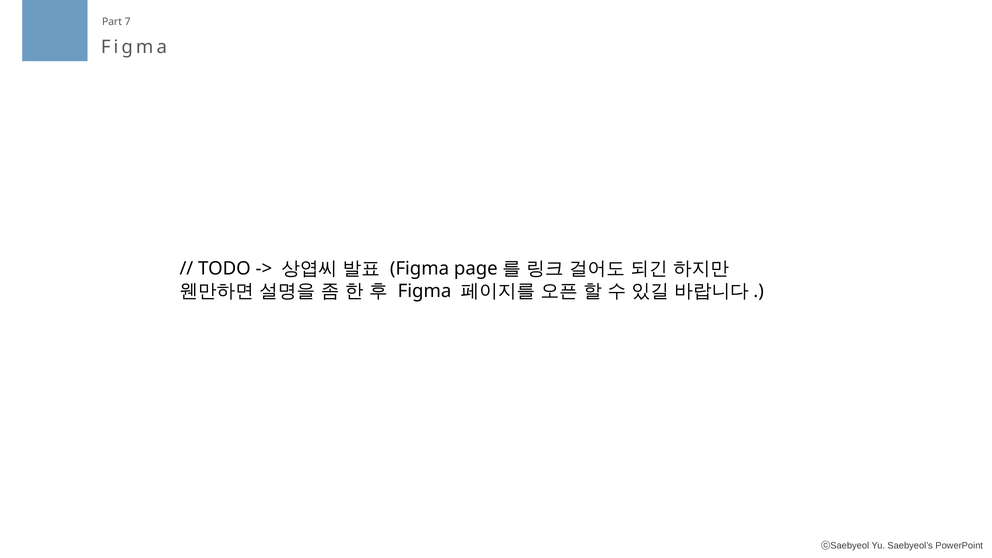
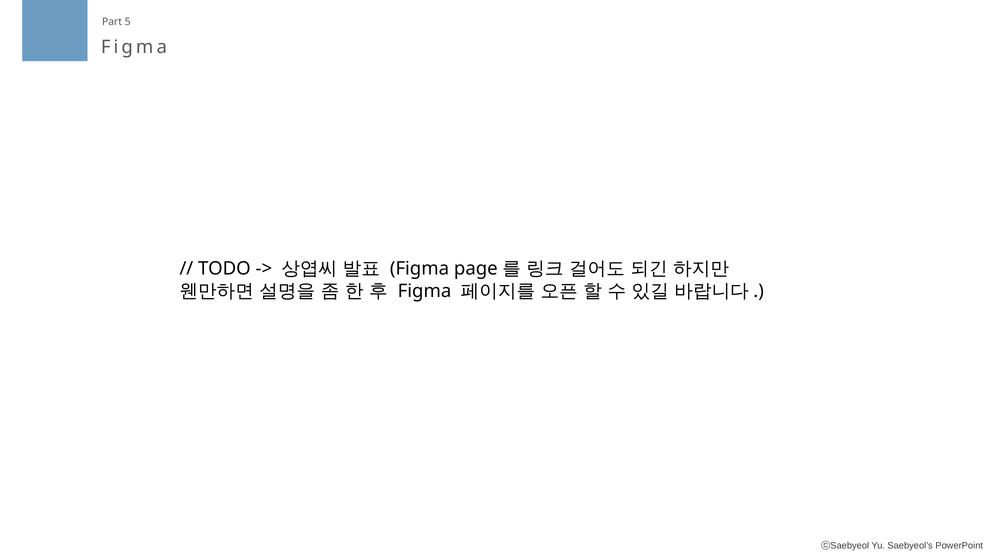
7: 7 -> 5
